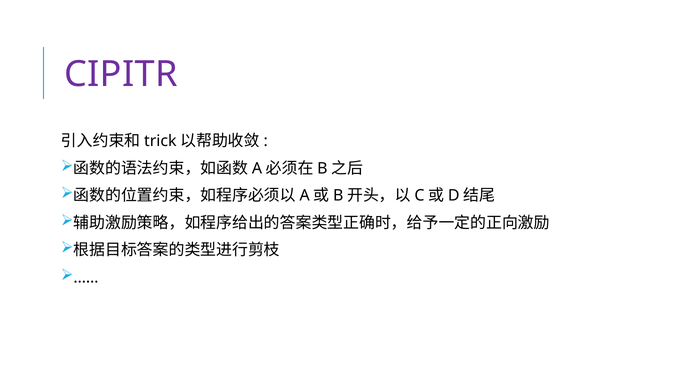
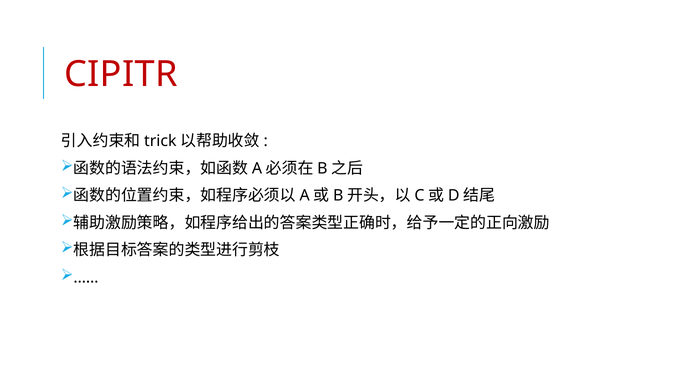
CIPITR colour: purple -> red
